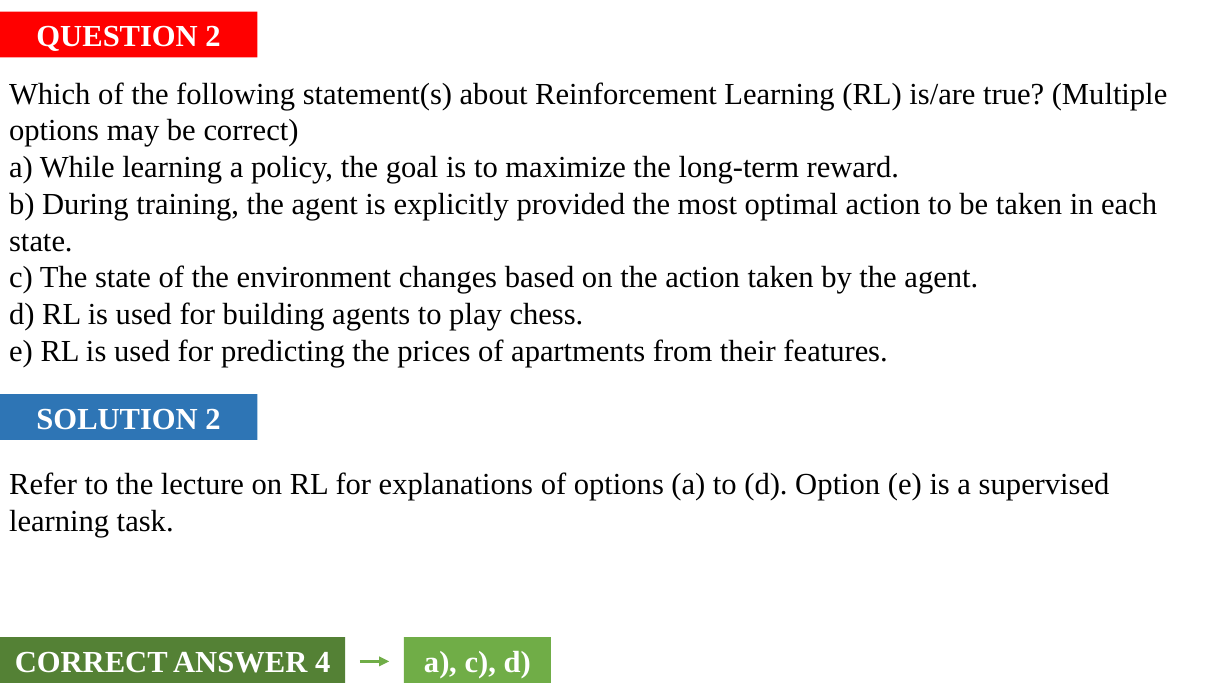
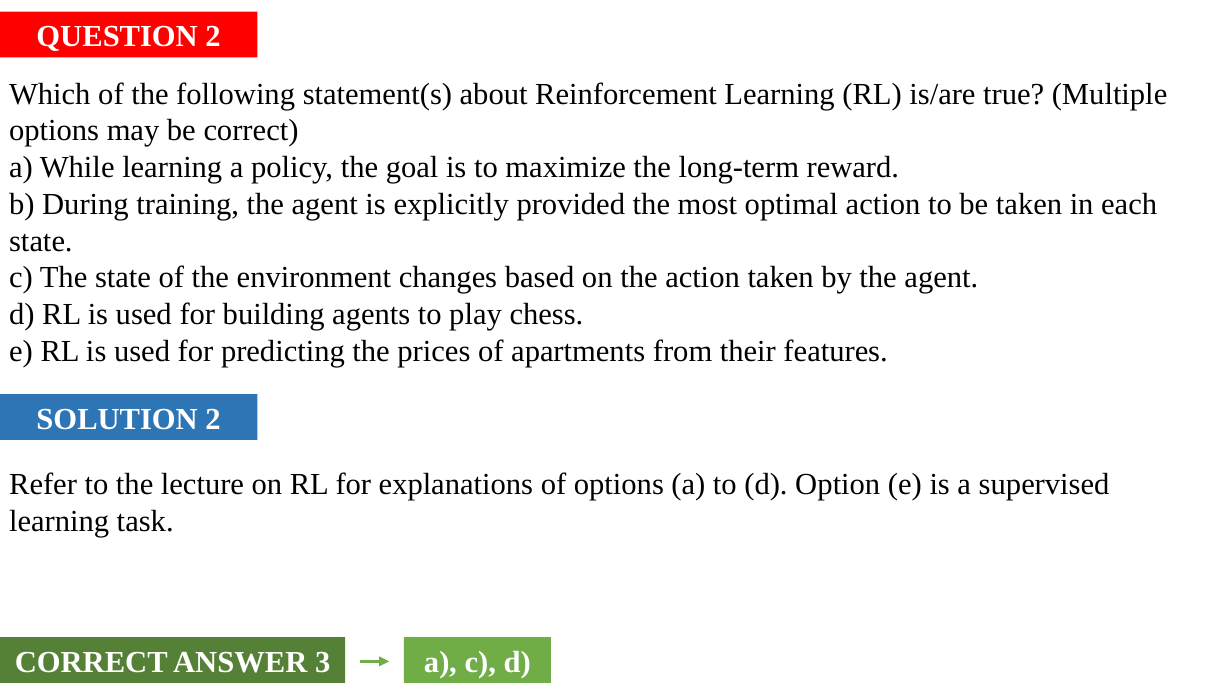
4: 4 -> 3
